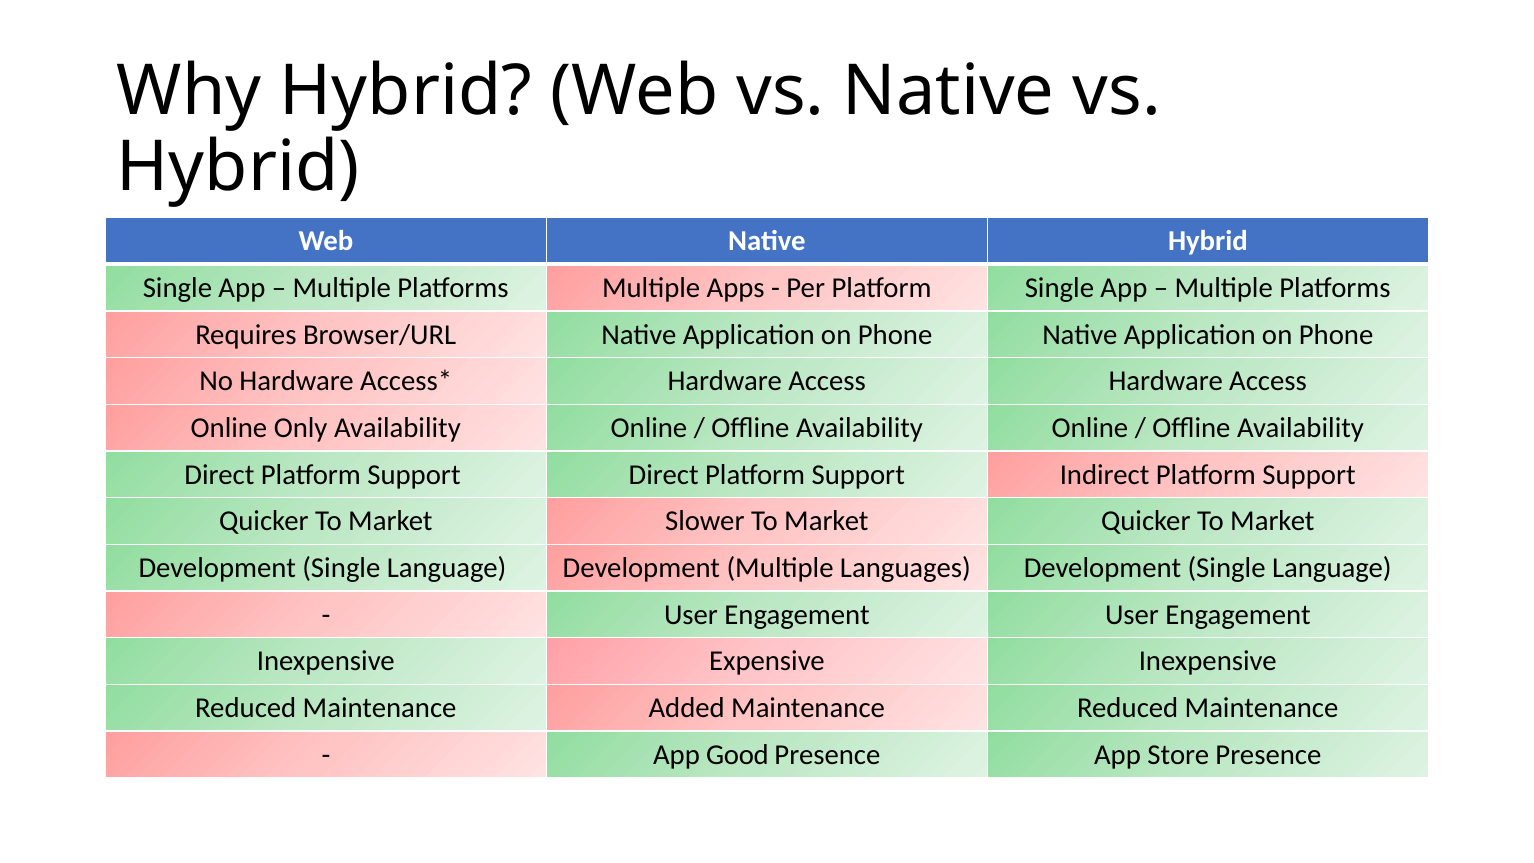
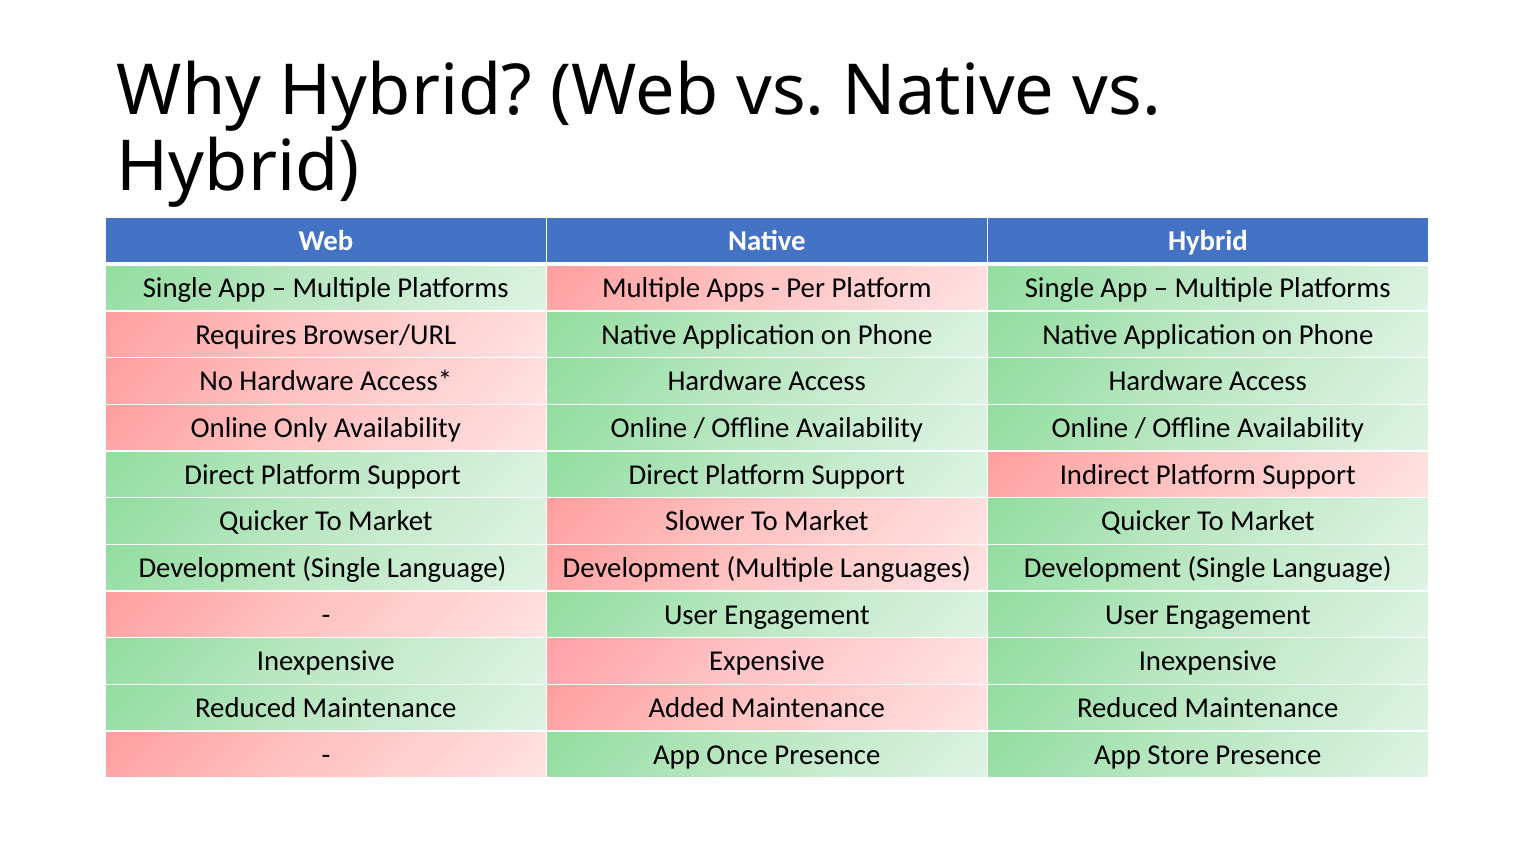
Good: Good -> Once
